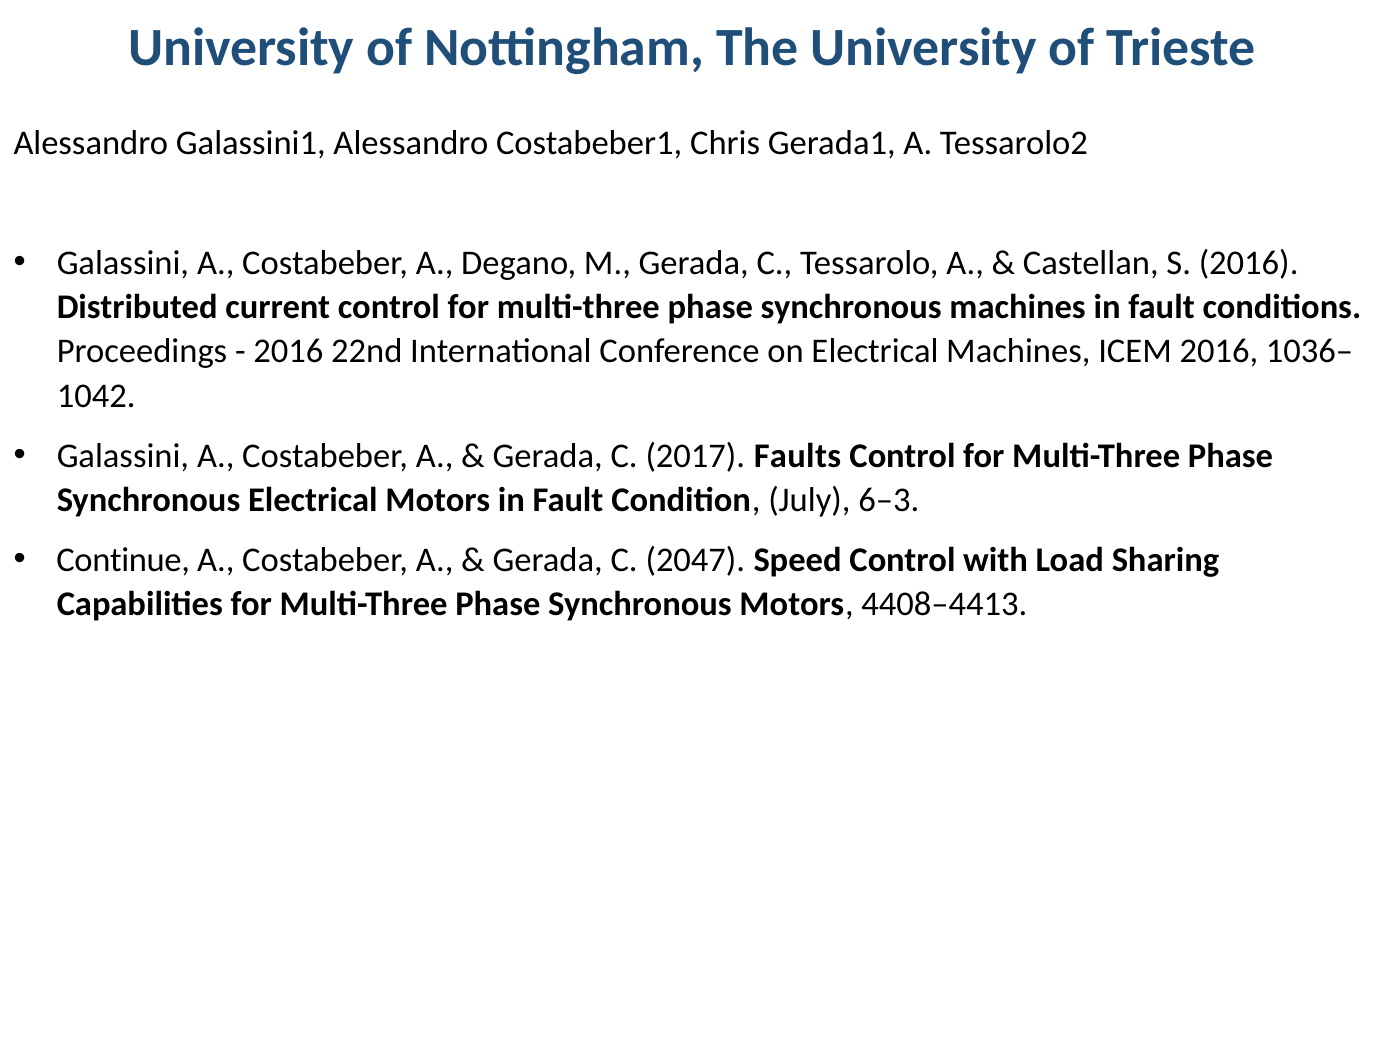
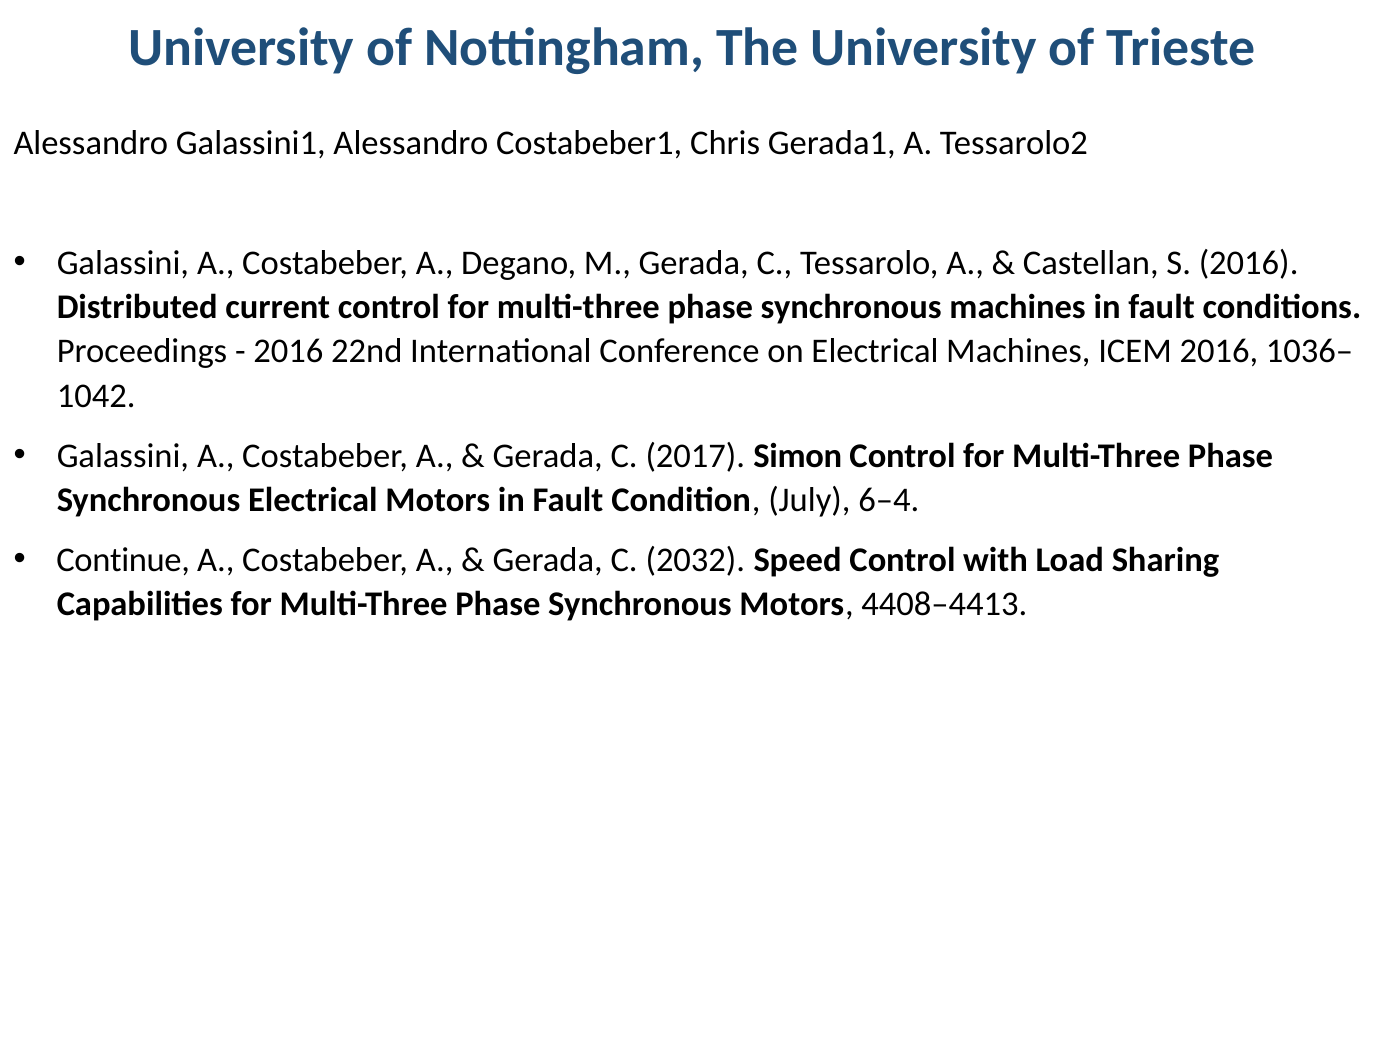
Faults: Faults -> Simon
6–3: 6–3 -> 6–4
2047: 2047 -> 2032
